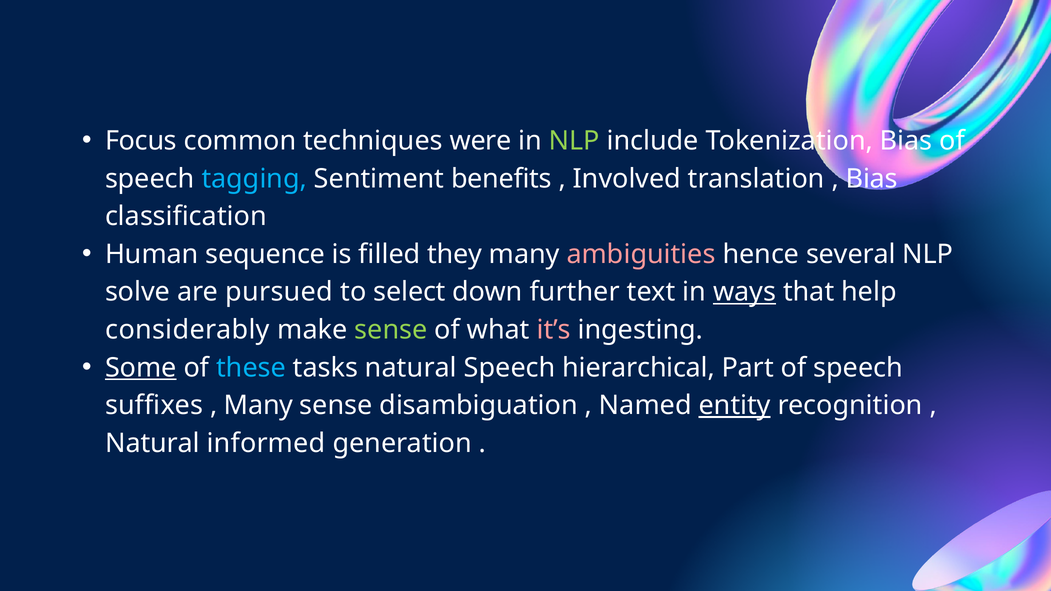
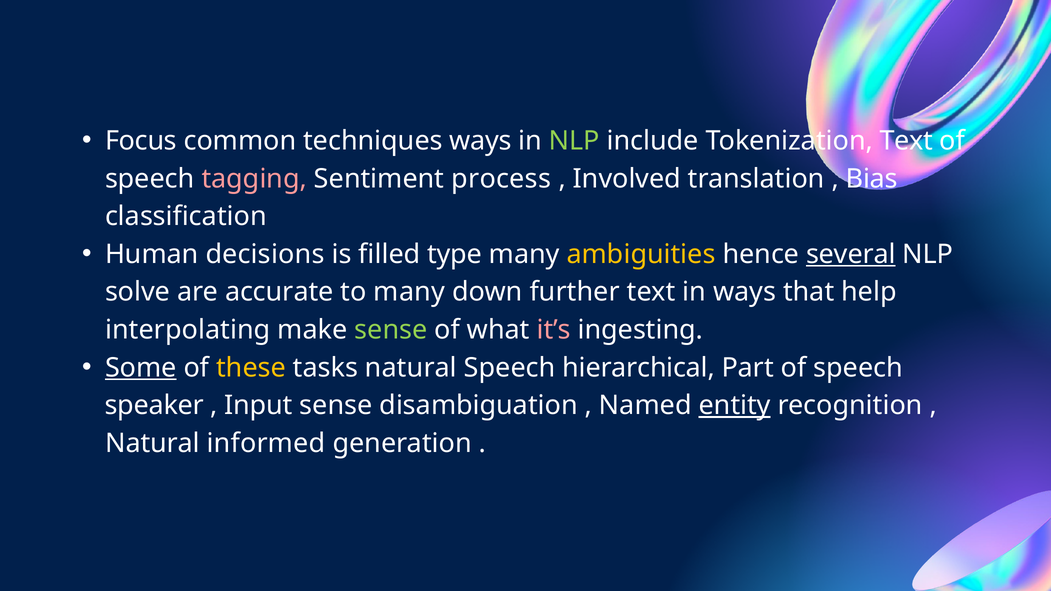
techniques were: were -> ways
Tokenization Bias: Bias -> Text
tagging colour: light blue -> pink
benefits: benefits -> process
sequence: sequence -> decisions
they: they -> type
ambiguities colour: pink -> yellow
several underline: none -> present
pursued: pursued -> accurate
to select: select -> many
ways at (745, 292) underline: present -> none
considerably: considerably -> interpolating
these colour: light blue -> yellow
suffixes: suffixes -> speaker
Many at (259, 406): Many -> Input
